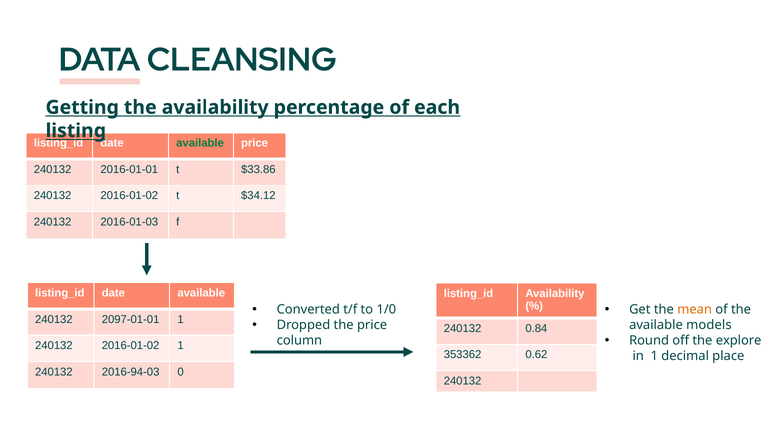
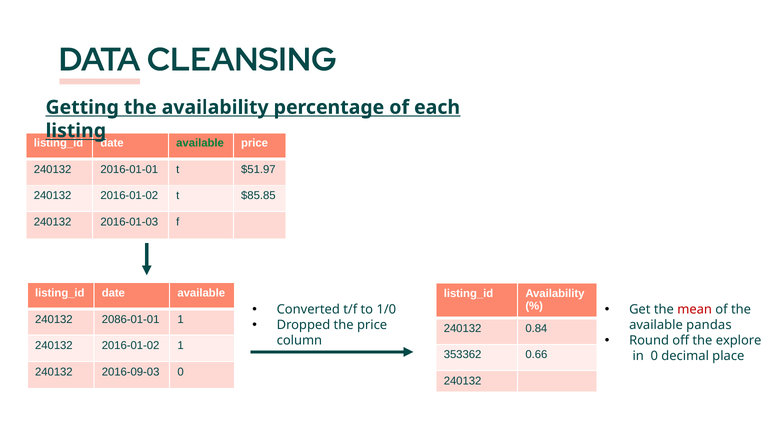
$33.86: $33.86 -> $51.97
$34.12: $34.12 -> $85.85
mean colour: orange -> red
2097-01-01: 2097-01-01 -> 2086-01-01
models: models -> pandas
0.62: 0.62 -> 0.66
in 1: 1 -> 0
2016-94-03: 2016-94-03 -> 2016-09-03
